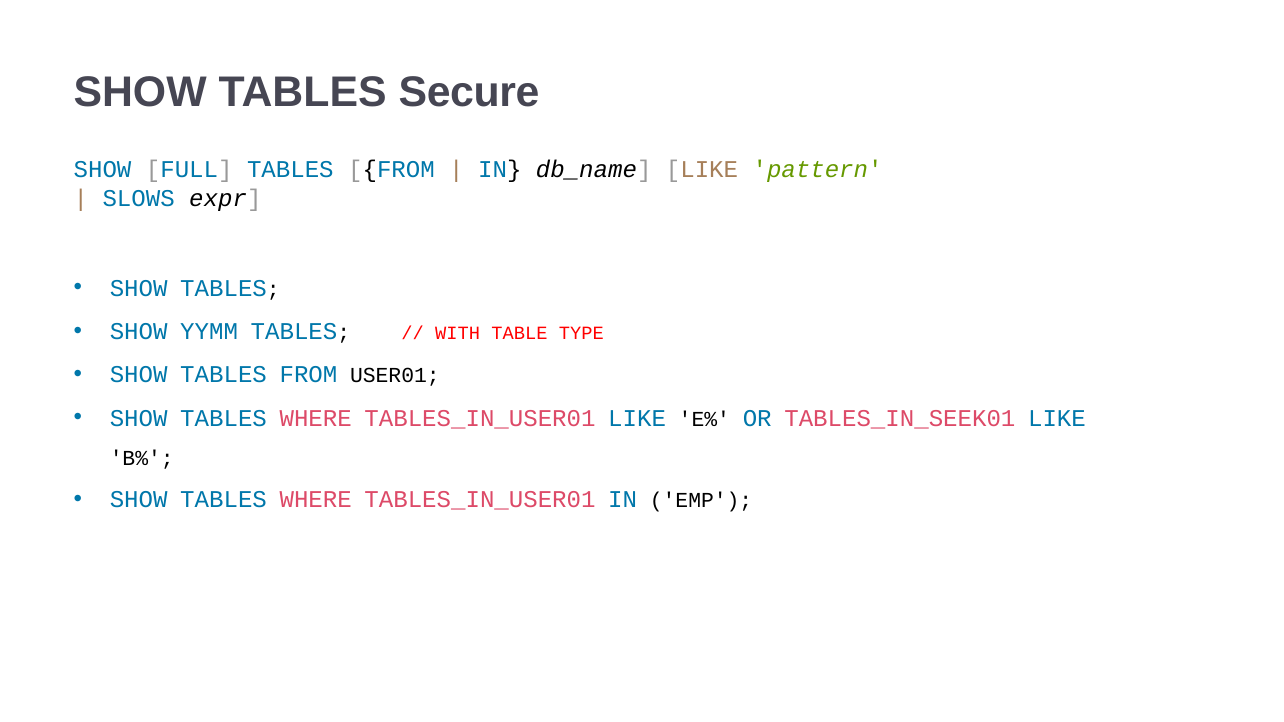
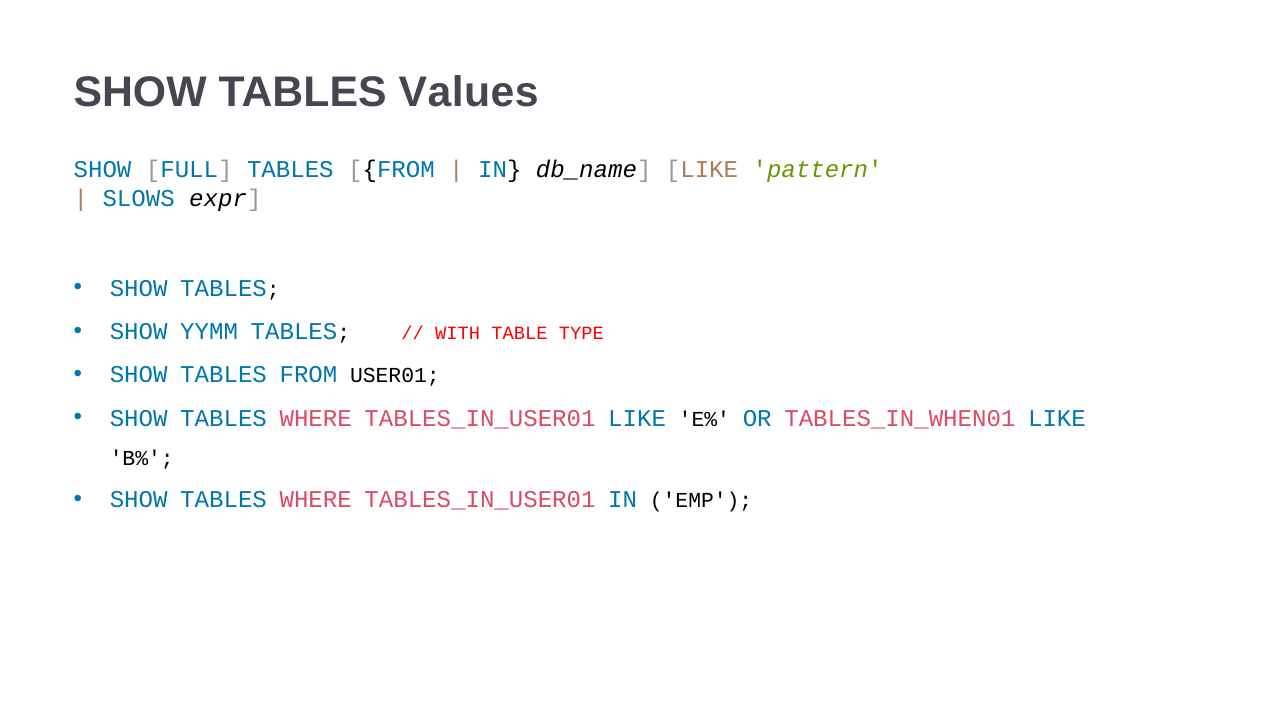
Secure: Secure -> Values
TABLES_IN_SEEK01: TABLES_IN_SEEK01 -> TABLES_IN_WHEN01
